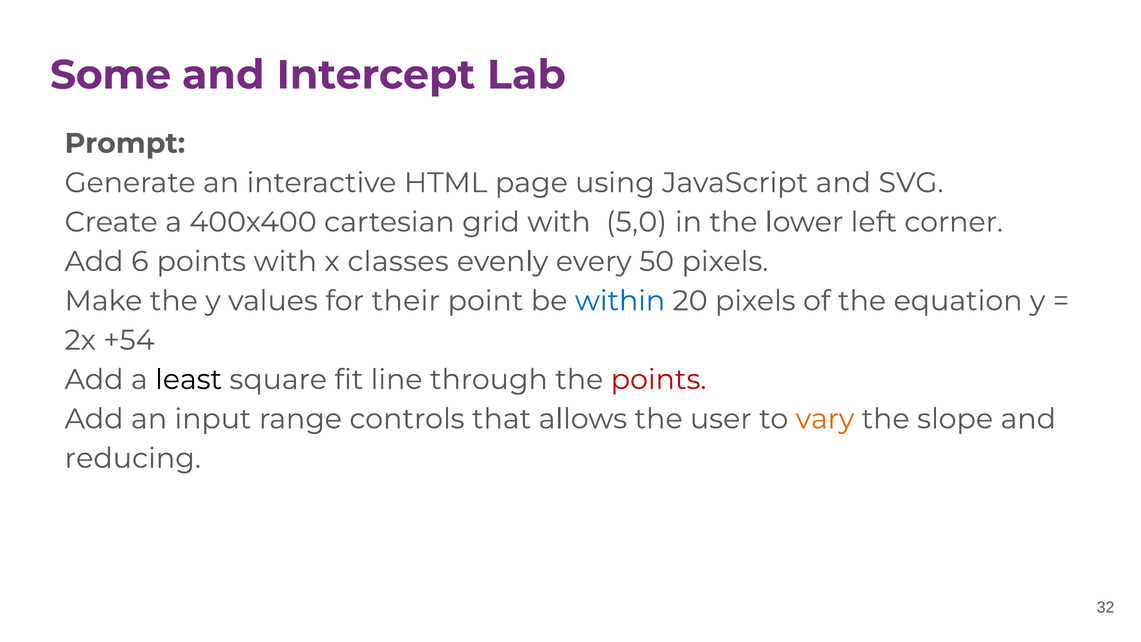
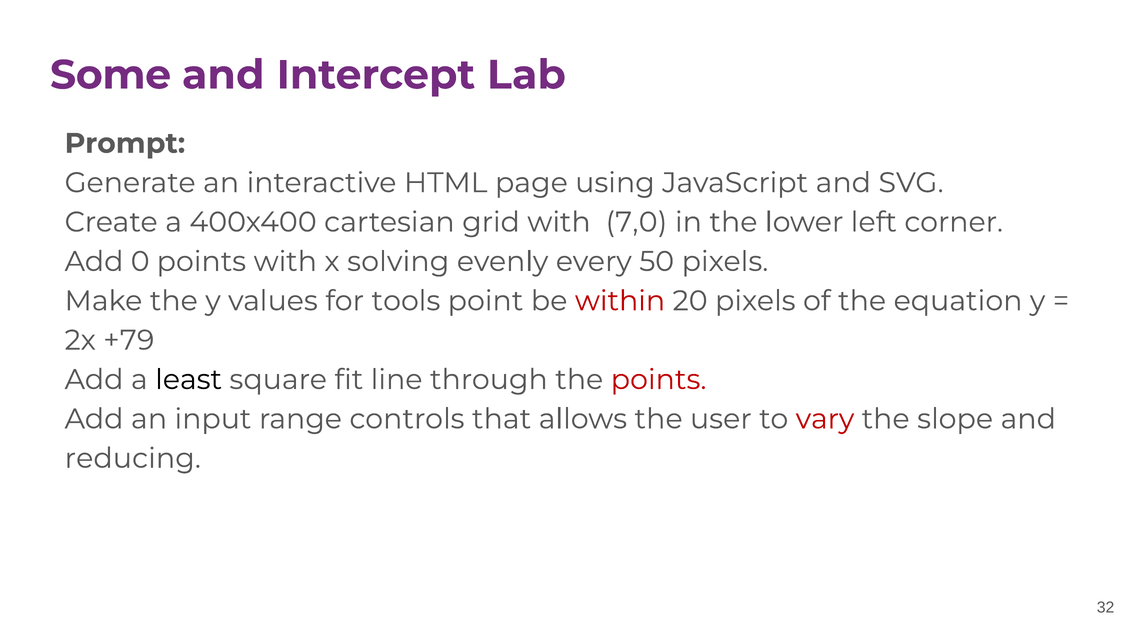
5,0: 5,0 -> 7,0
6: 6 -> 0
classes: classes -> solving
their: their -> tools
within colour: blue -> red
+54: +54 -> +79
vary colour: orange -> red
